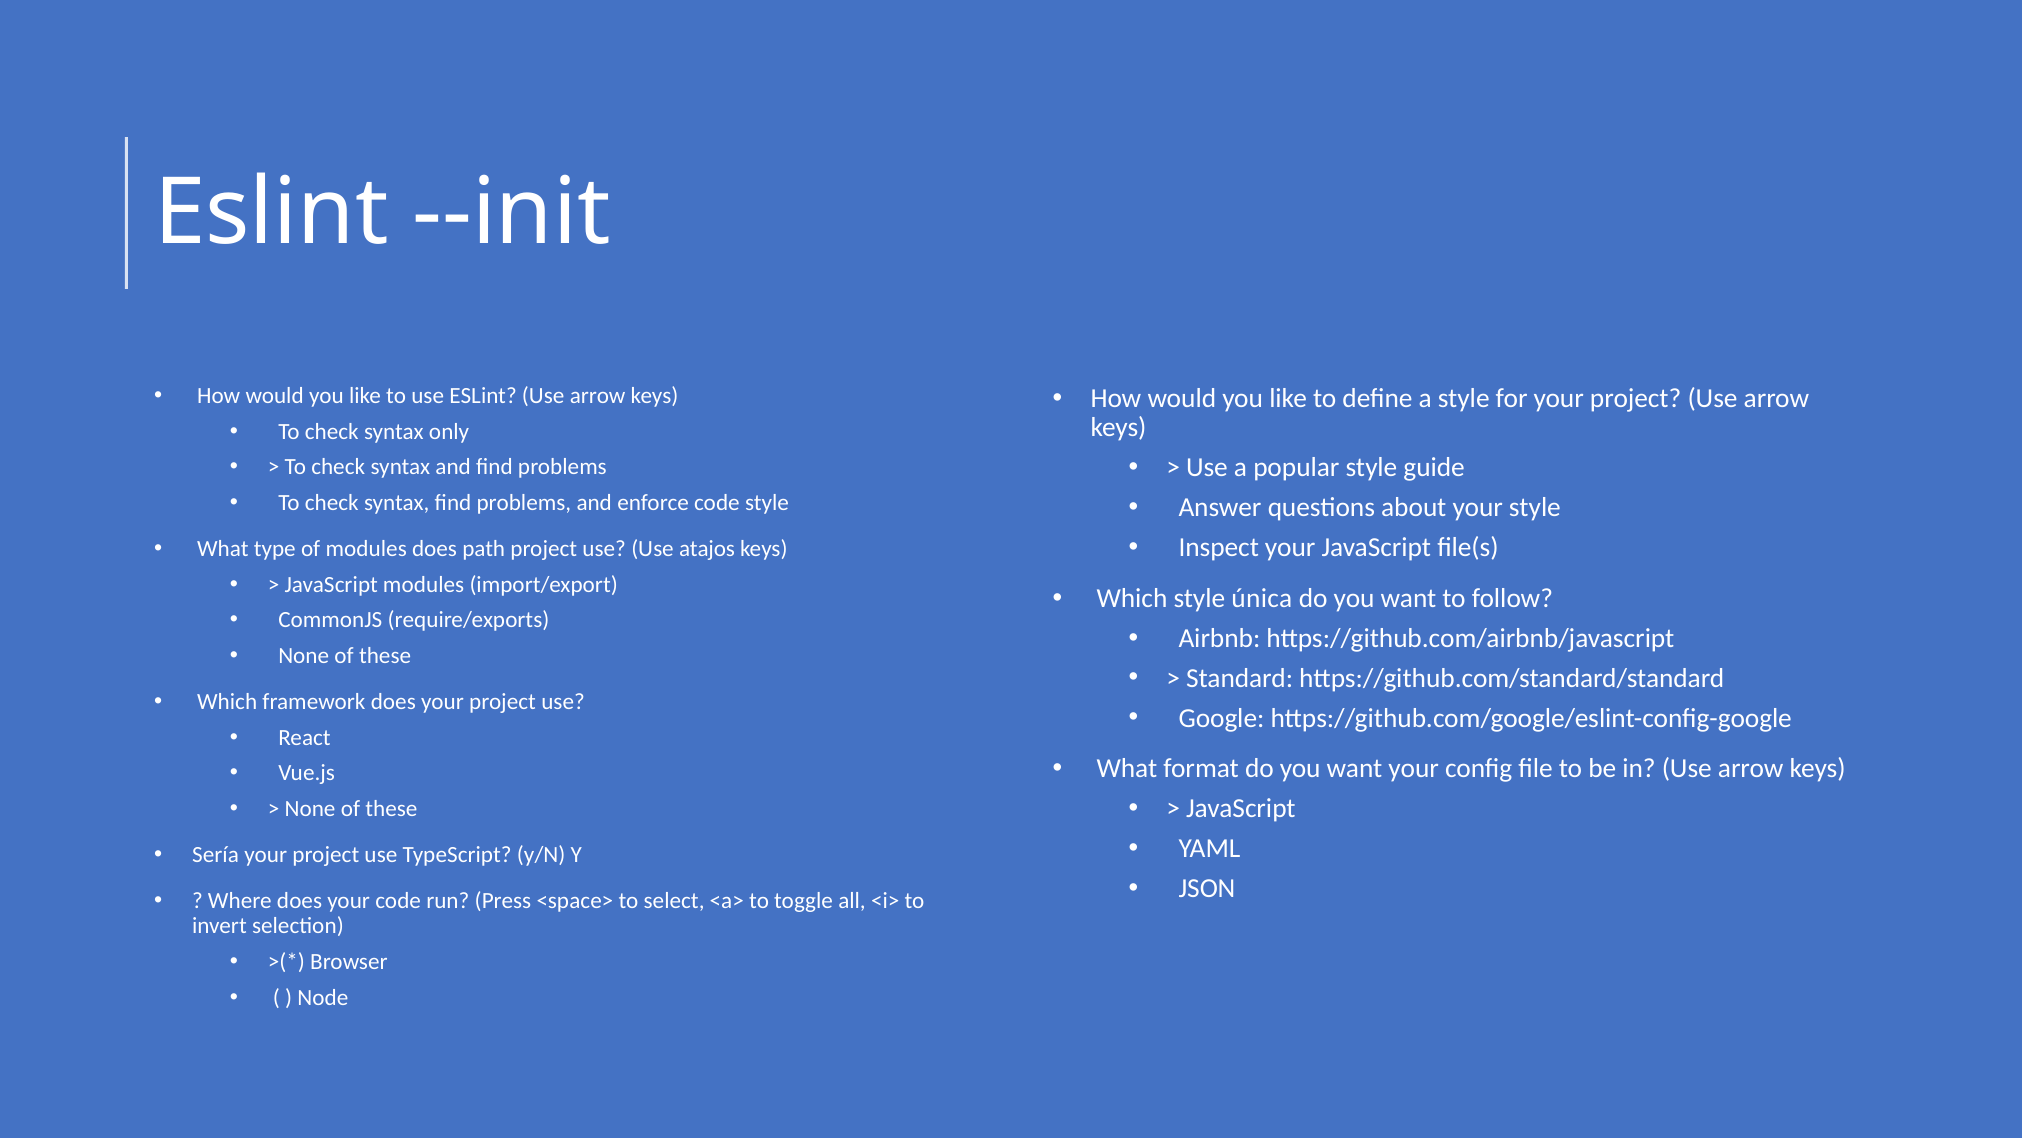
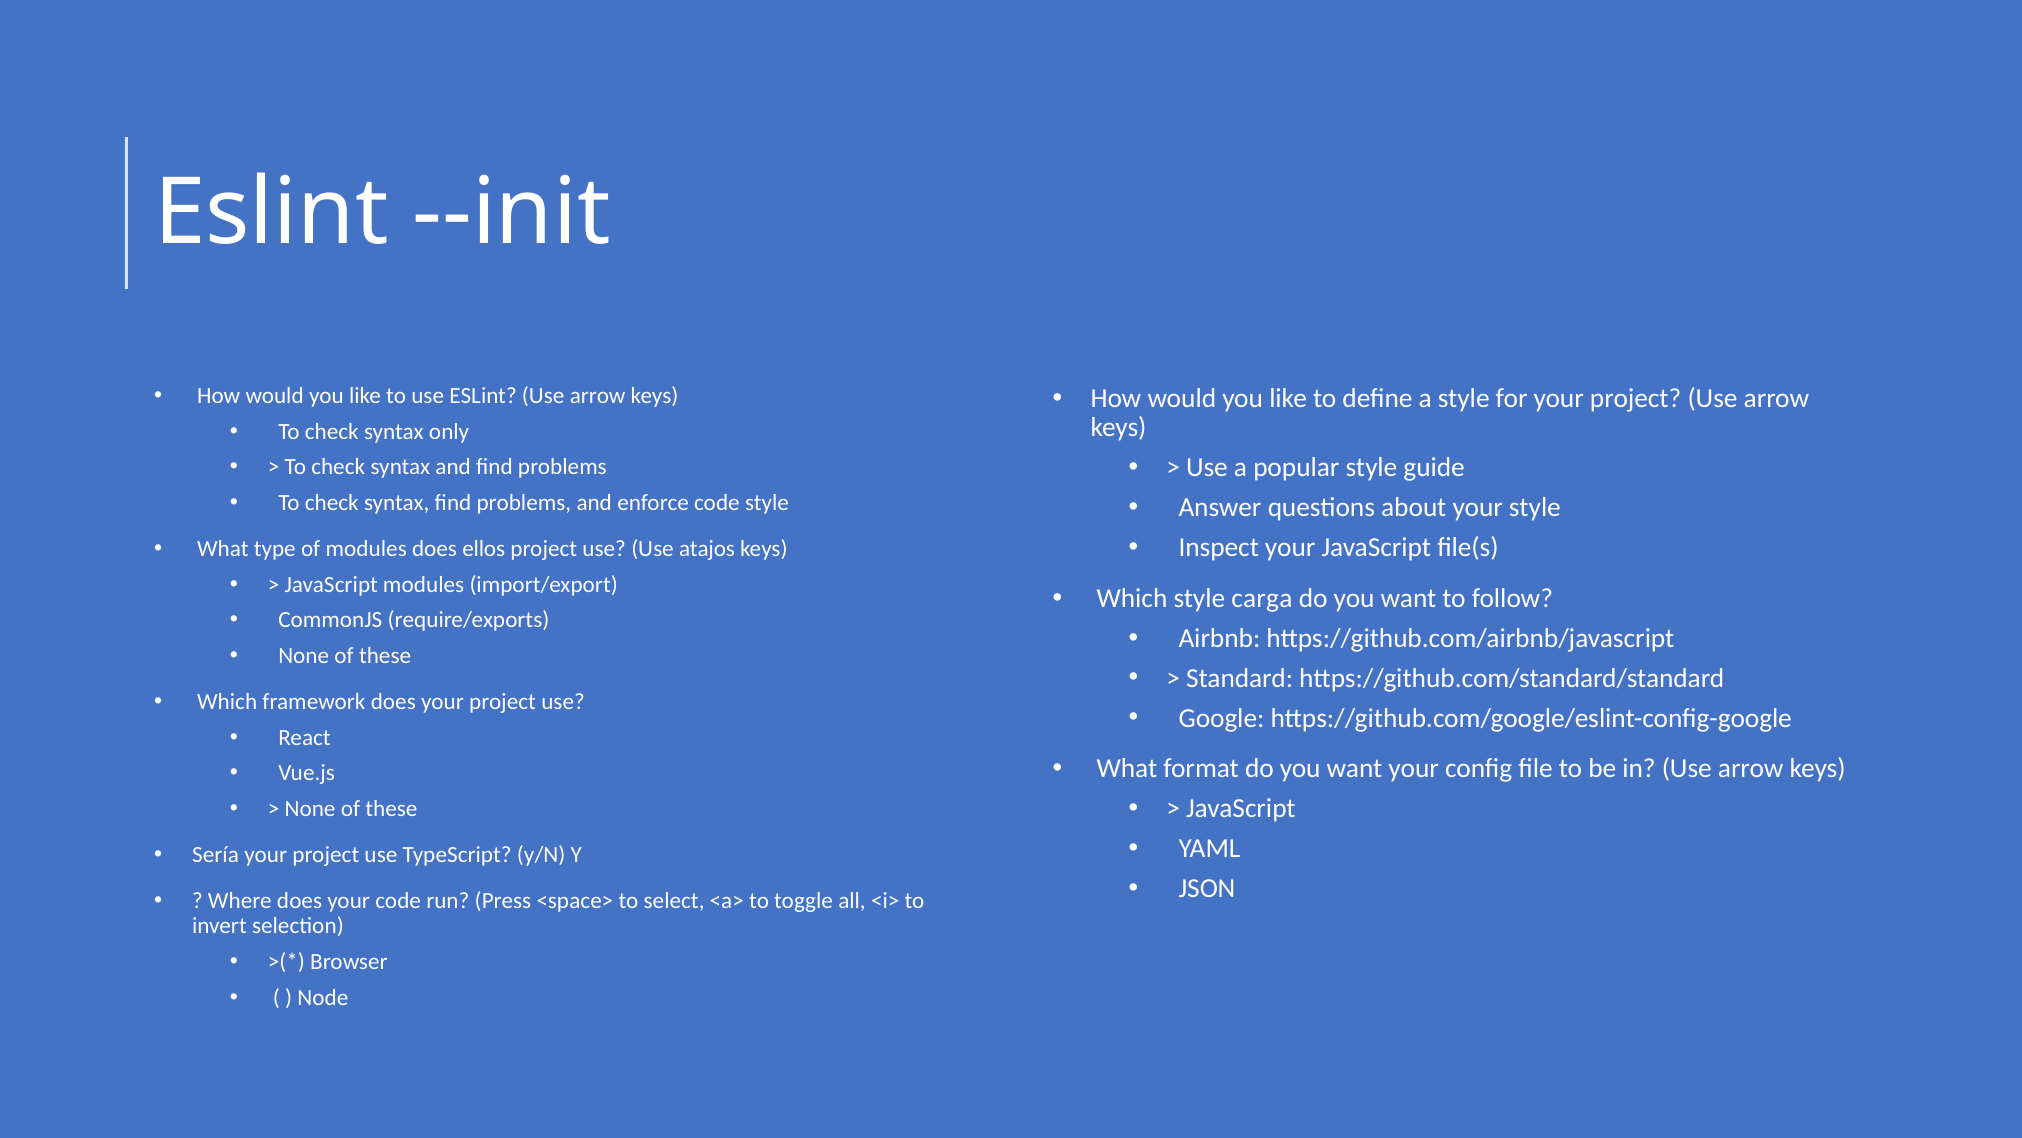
path: path -> ellos
única: única -> carga
